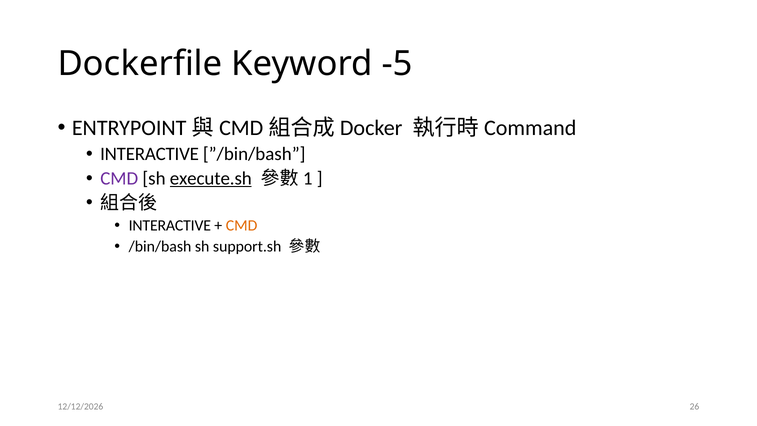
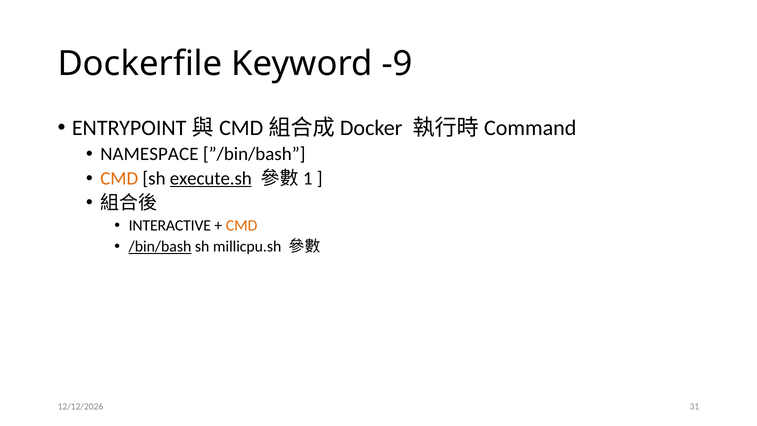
-5: -5 -> -9
INTERACTIVE at (150, 154): INTERACTIVE -> NAMESPACE
CMD at (119, 178) colour: purple -> orange
/bin/bash underline: none -> present
support.sh: support.sh -> millicpu.sh
26: 26 -> 31
